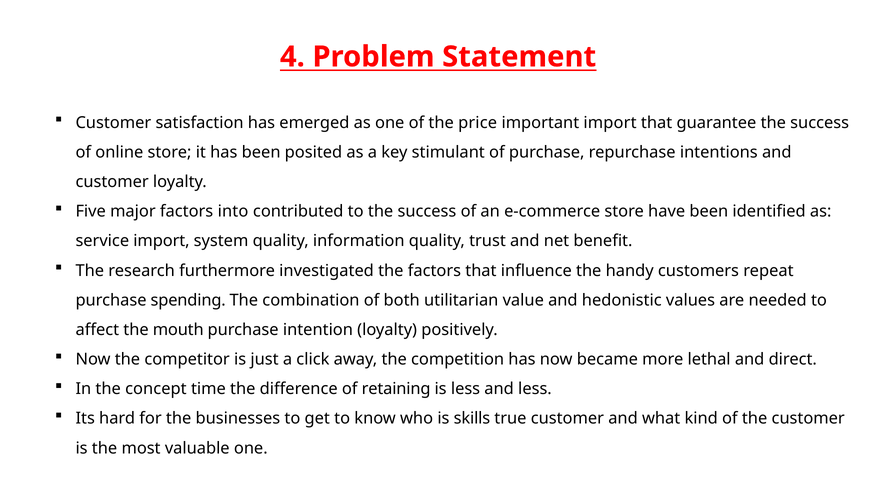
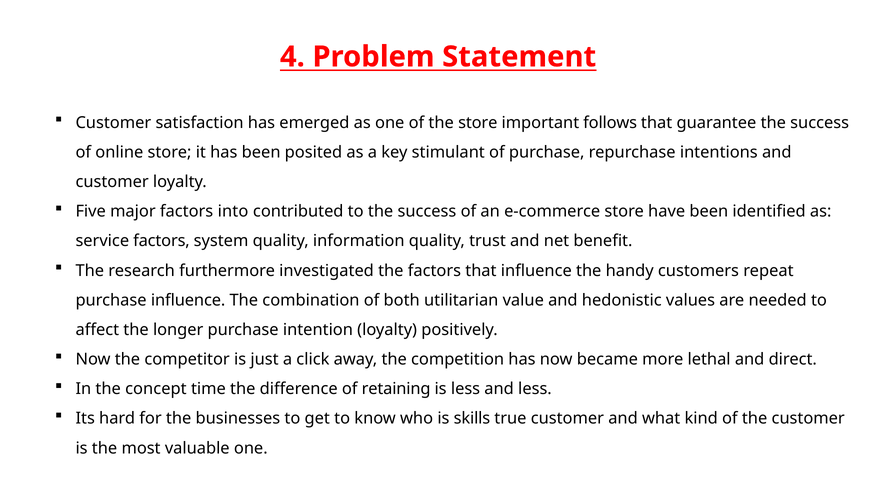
the price: price -> store
important import: import -> follows
service import: import -> factors
purchase spending: spending -> influence
mouth: mouth -> longer
